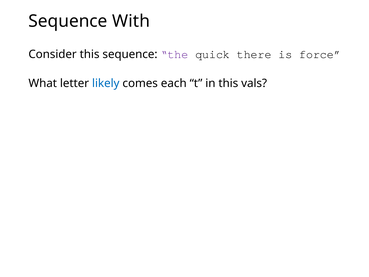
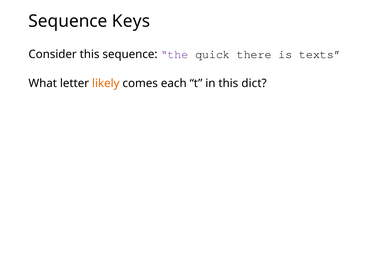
With: With -> Keys
force: force -> texts
likely colour: blue -> orange
vals: vals -> dict
